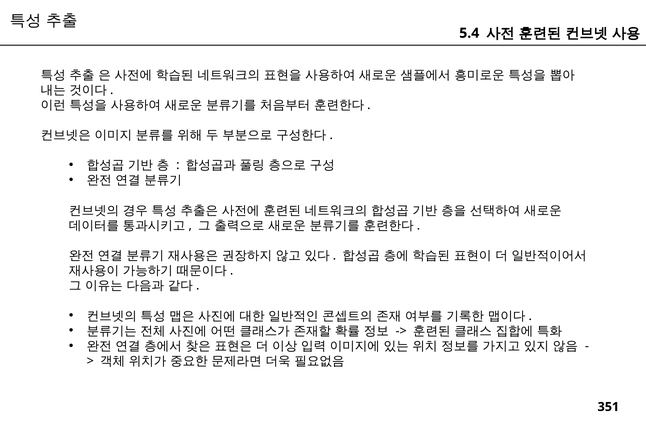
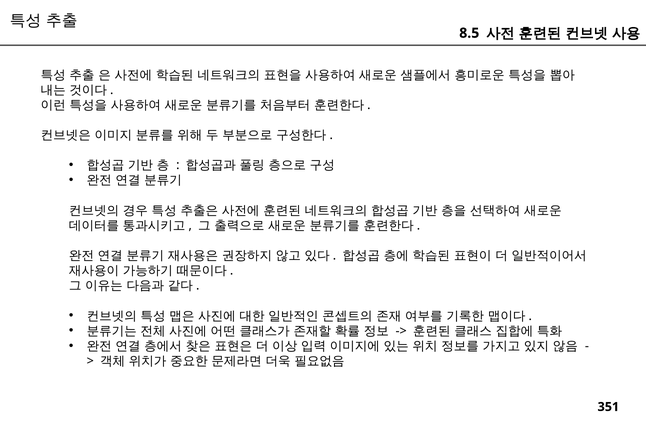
5.4: 5.4 -> 8.5
